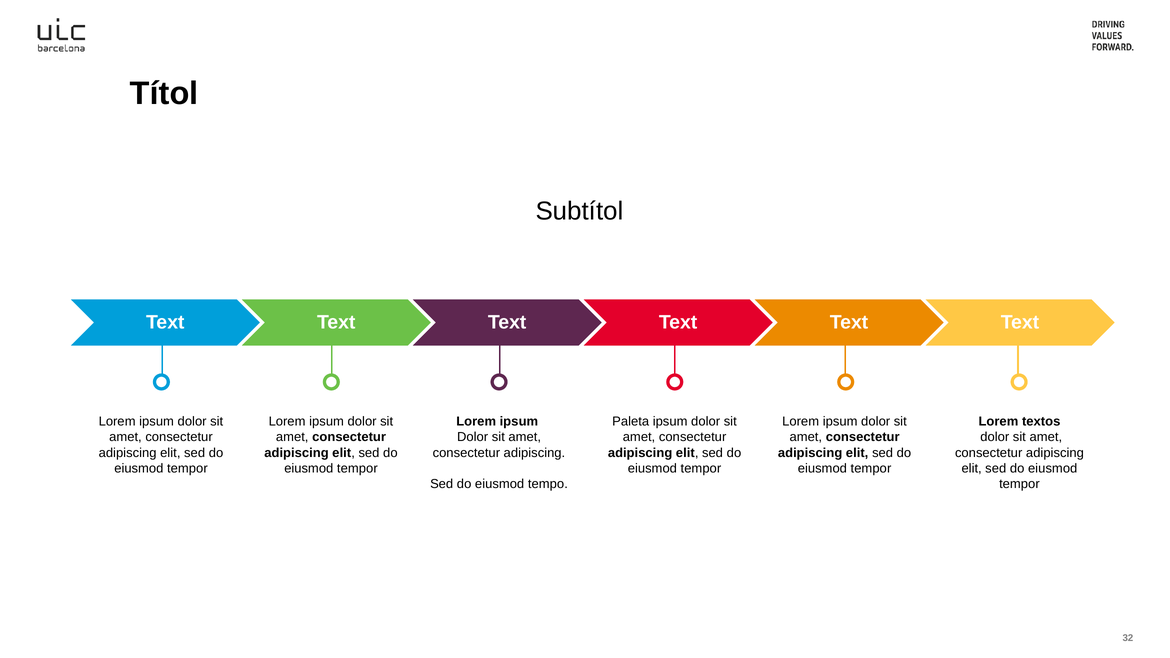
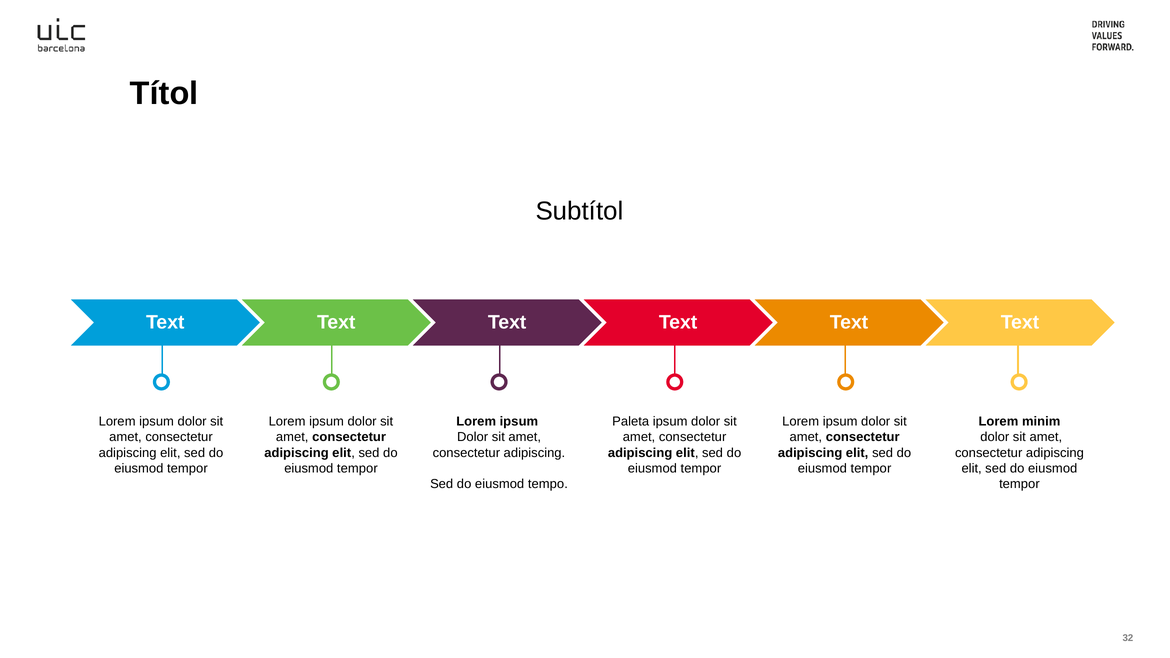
textos: textos -> minim
